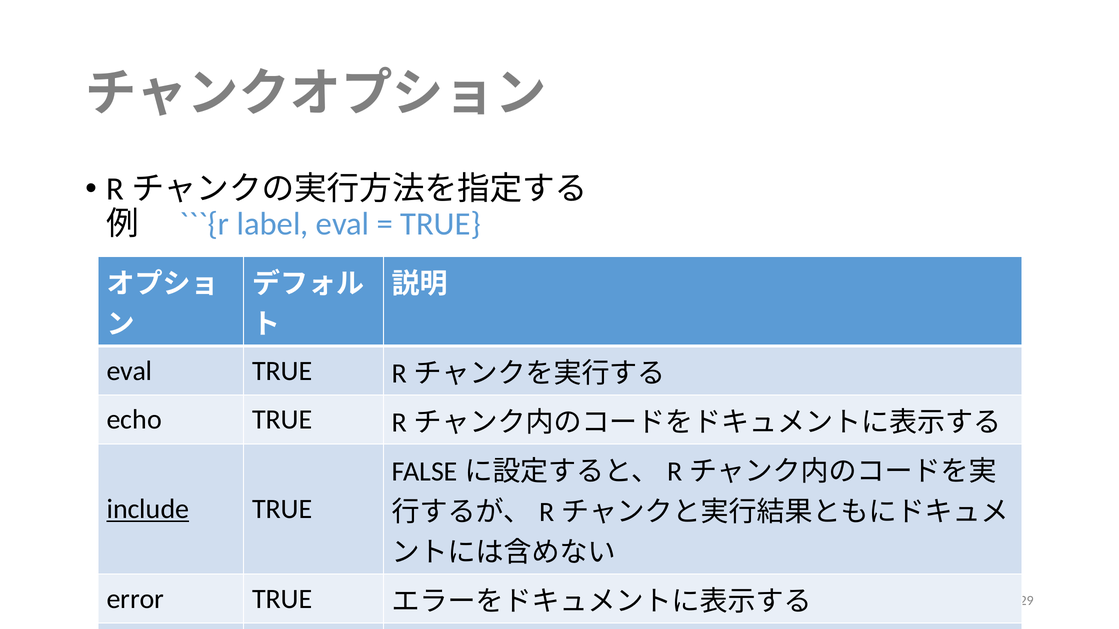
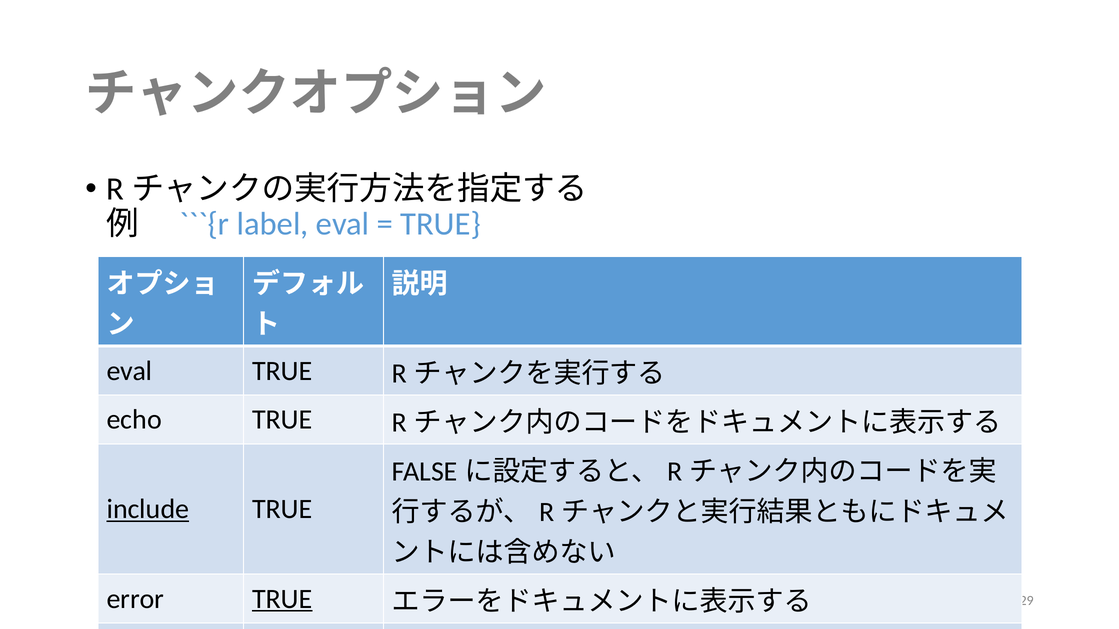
TRUE at (282, 599) underline: none -> present
